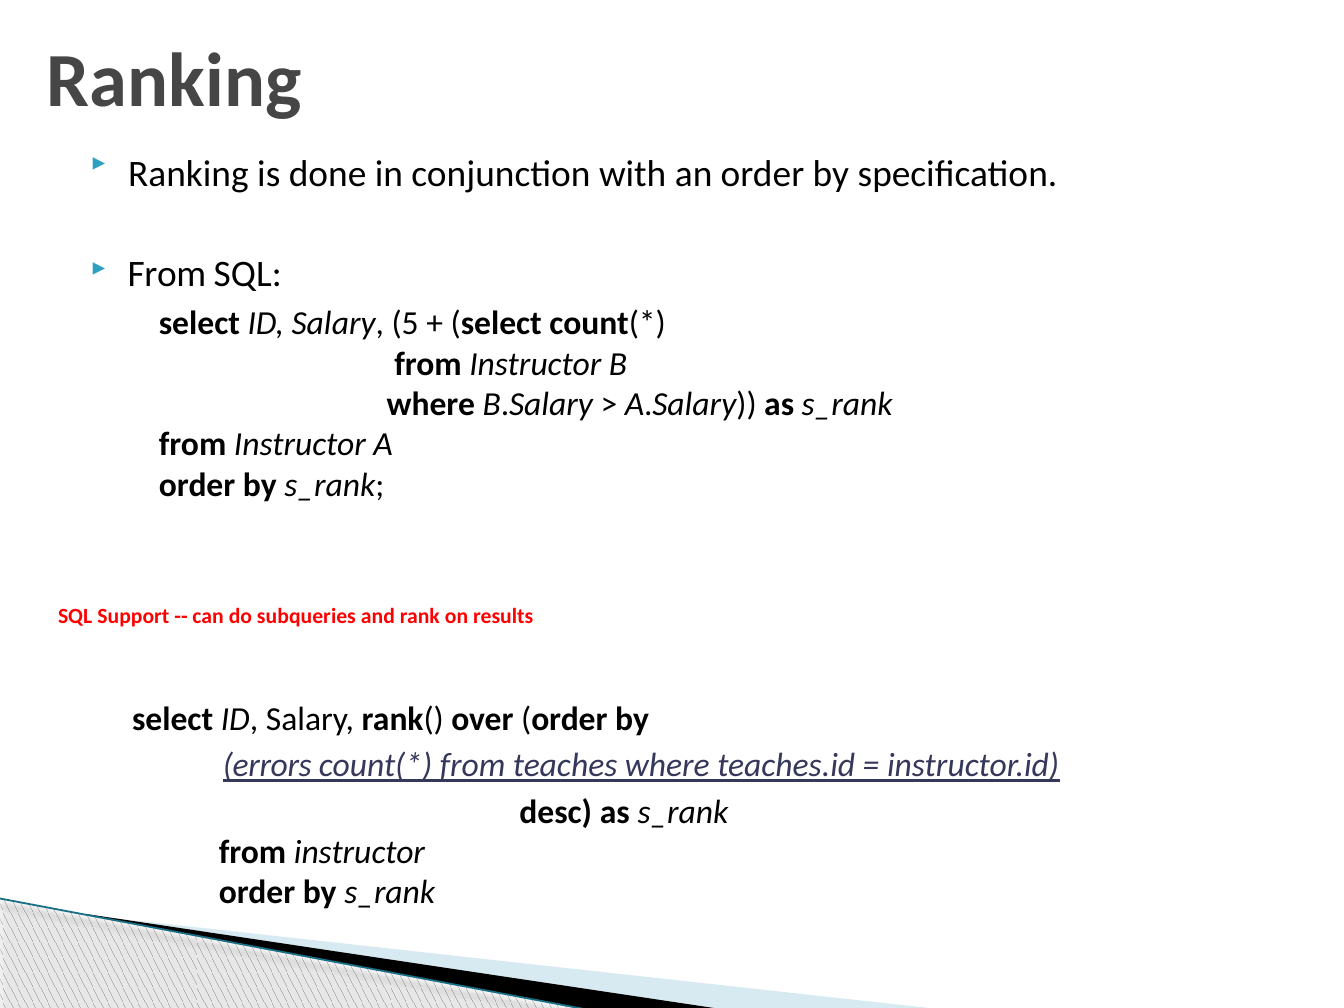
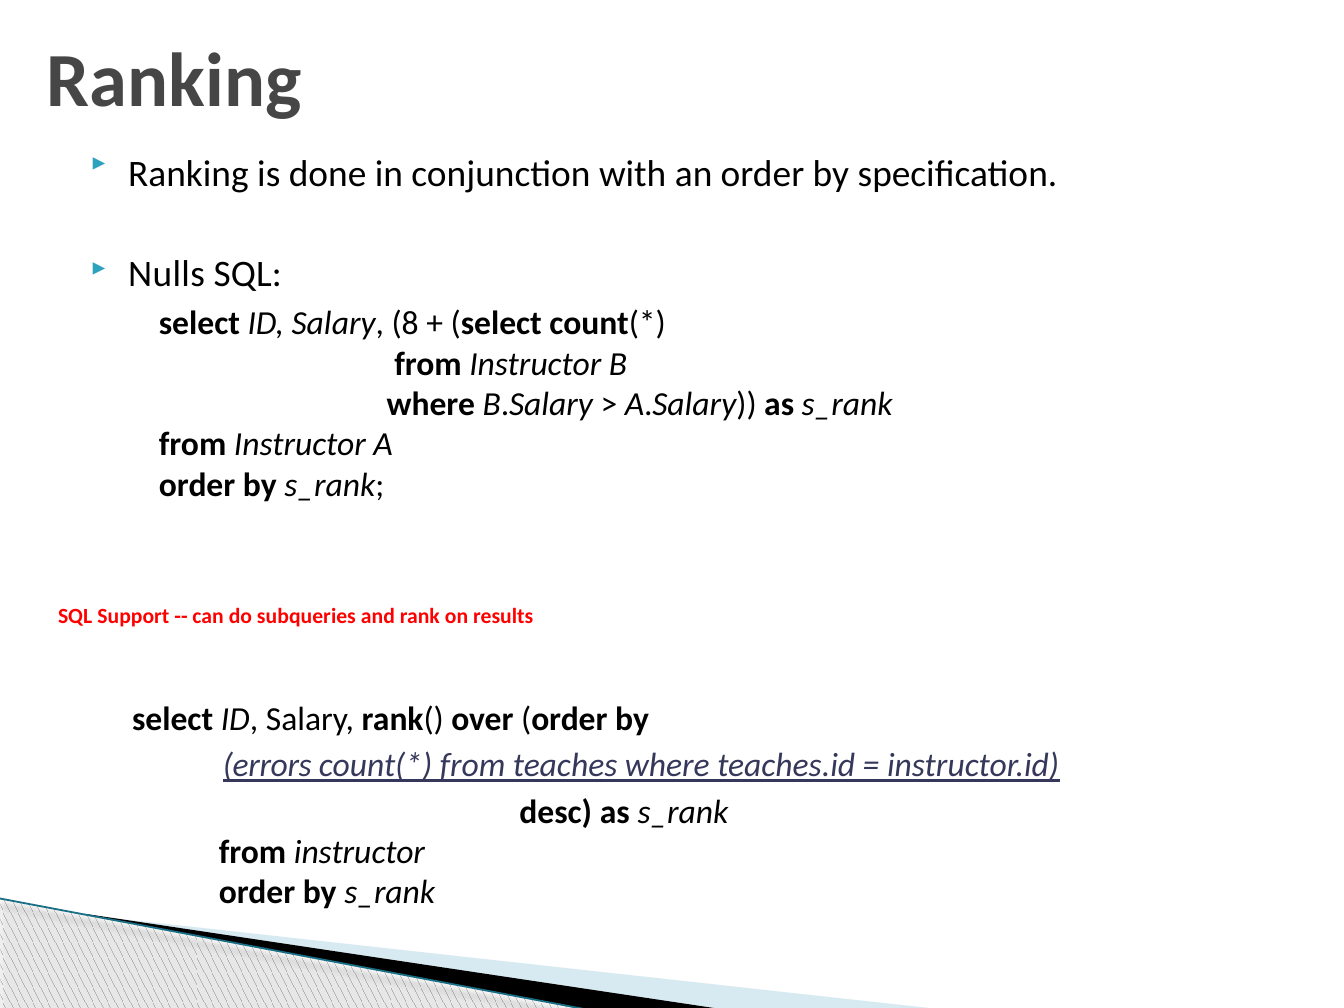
From at (167, 274): From -> Nulls
5: 5 -> 8
